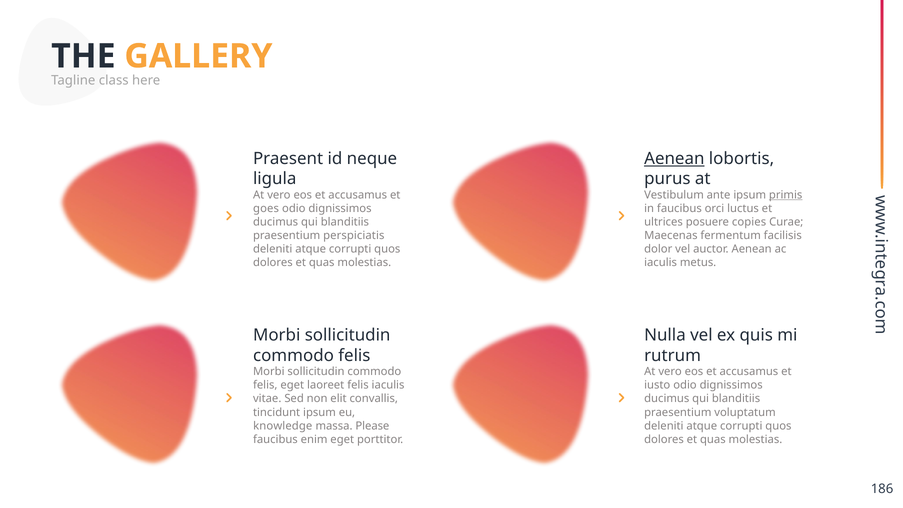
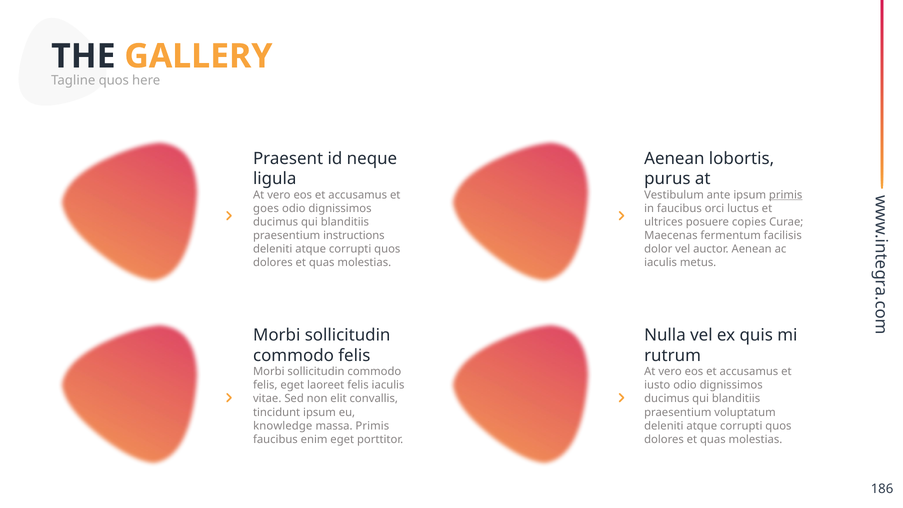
class at (114, 80): class -> quos
Aenean at (674, 158) underline: present -> none
perspiciatis: perspiciatis -> instructions
massa Please: Please -> Primis
